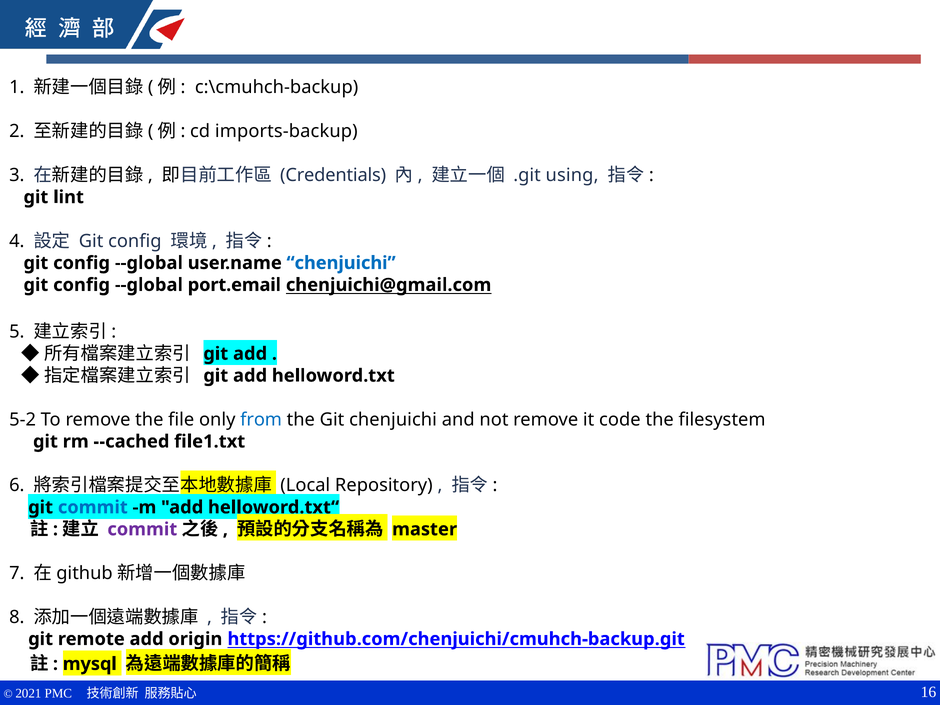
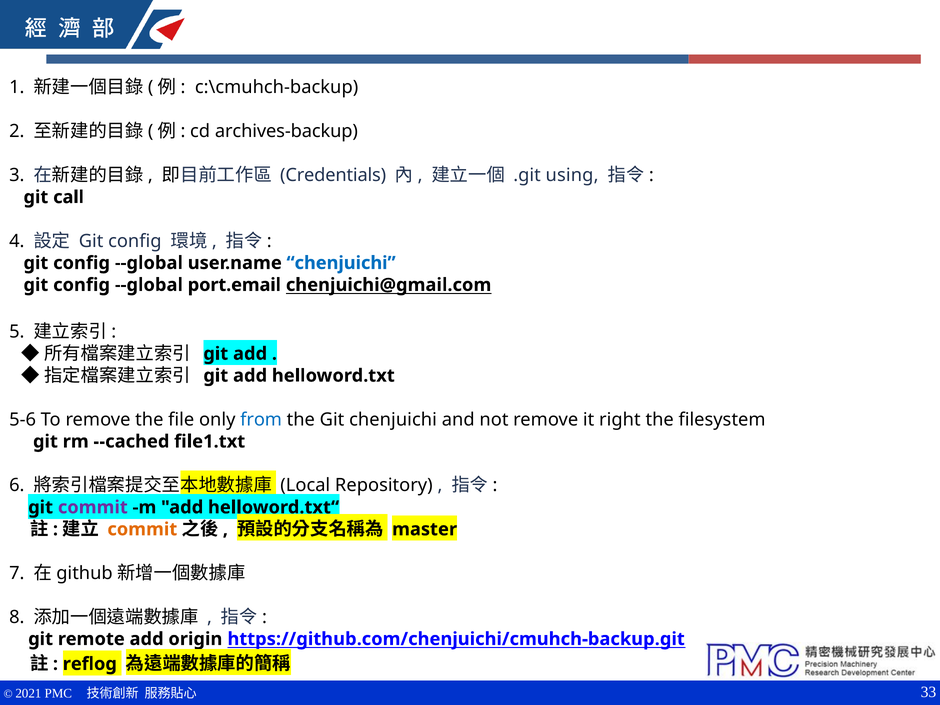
imports-backup: imports-backup -> archives-backup
lint: lint -> call
5-2: 5-2 -> 5-6
code: code -> right
commit at (93, 507) colour: blue -> purple
commit at (142, 529) colour: purple -> orange
mysql: mysql -> reflog
16: 16 -> 33
